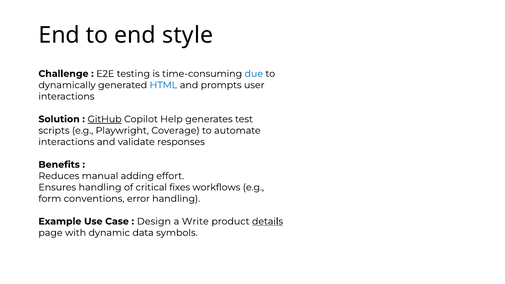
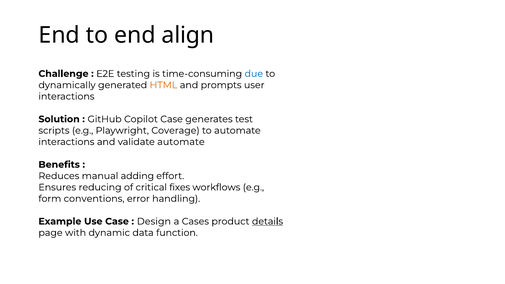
style: style -> align
HTML colour: blue -> orange
GitHub underline: present -> none
Copilot Help: Help -> Case
validate responses: responses -> automate
Ensures handling: handling -> reducing
Write: Write -> Cases
symbols: symbols -> function
